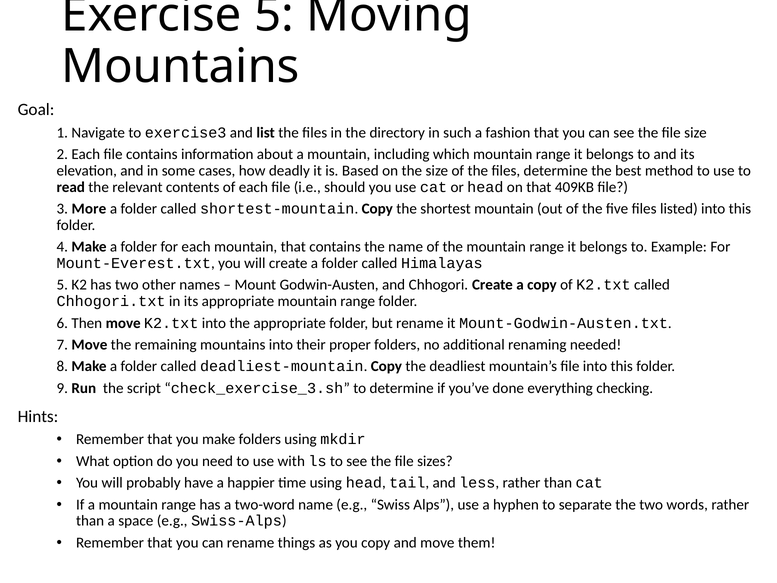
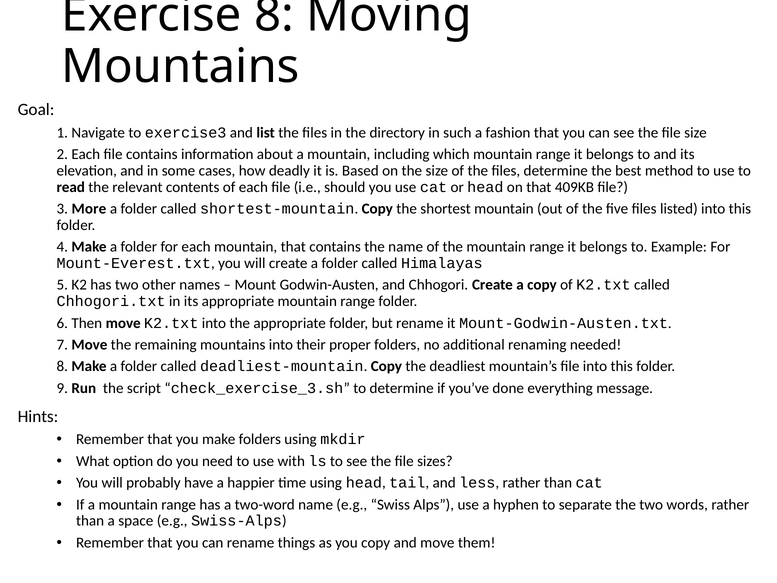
Exercise 5: 5 -> 8
checking: checking -> message
